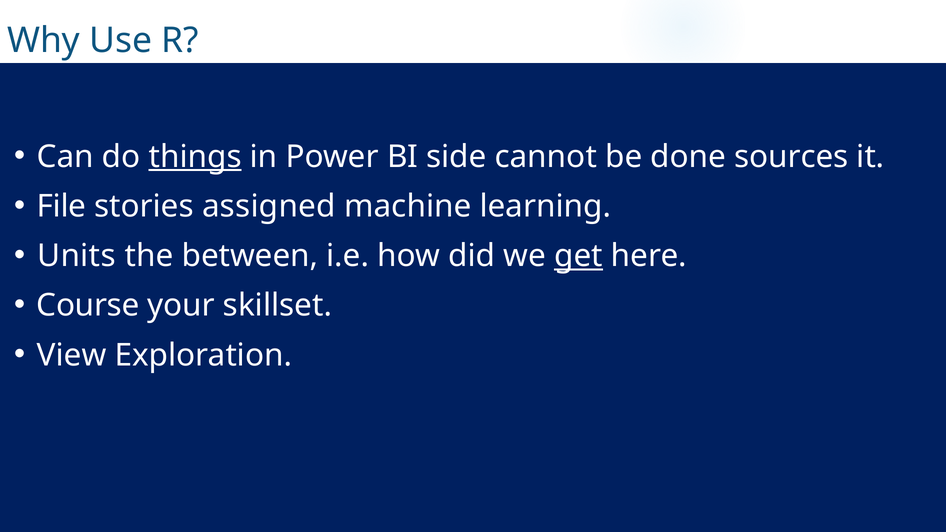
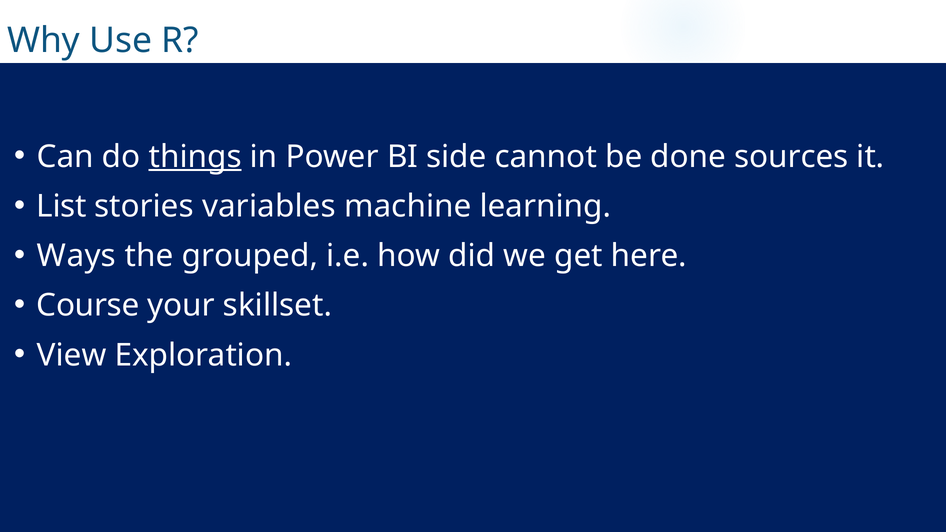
File: File -> List
assigned: assigned -> variables
Units: Units -> Ways
between: between -> grouped
get underline: present -> none
